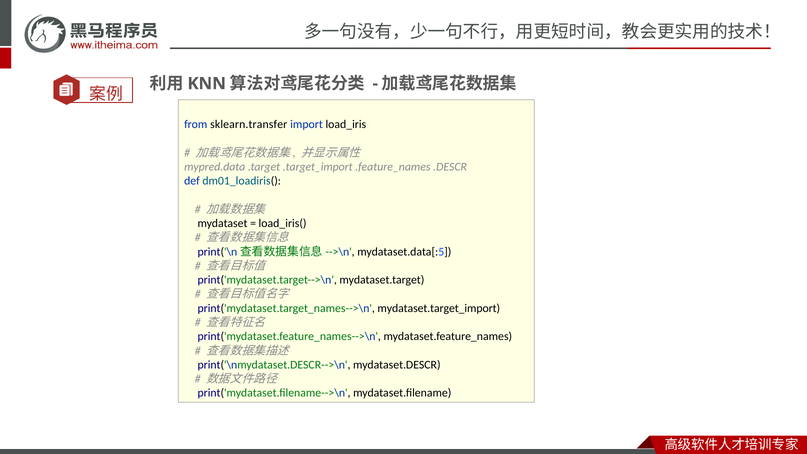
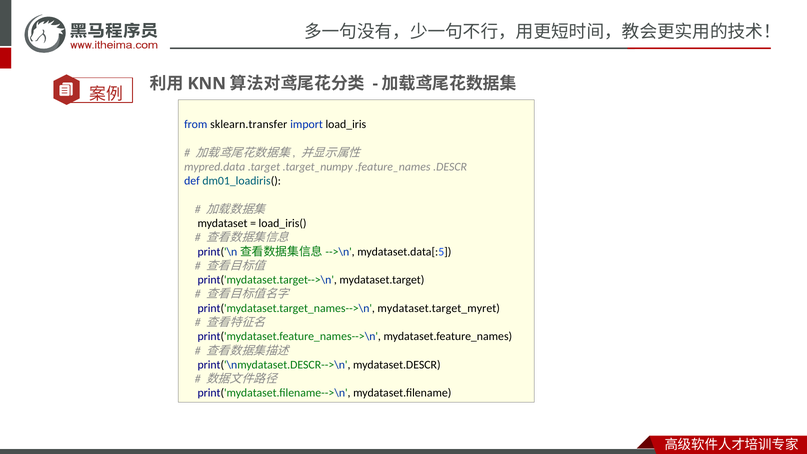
.target_import: .target_import -> .target_numpy
mydataset.target_import: mydataset.target_import -> mydataset.target_myret
